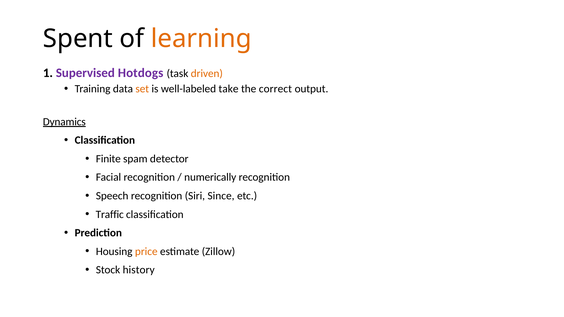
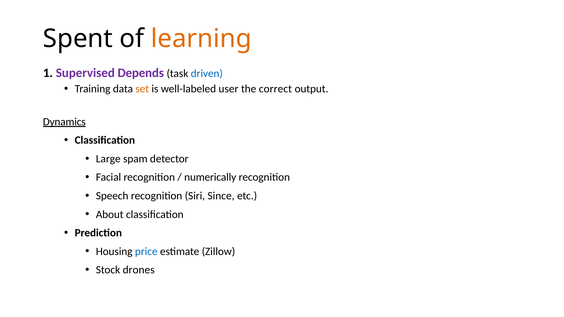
Hotdogs: Hotdogs -> Depends
driven colour: orange -> blue
take: take -> user
Finite: Finite -> Large
Traffic: Traffic -> About
price colour: orange -> blue
history: history -> drones
